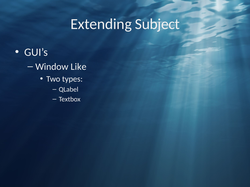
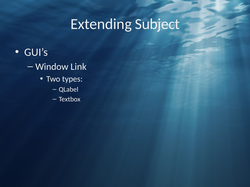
Like: Like -> Link
